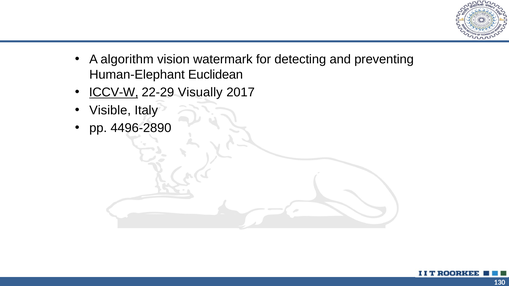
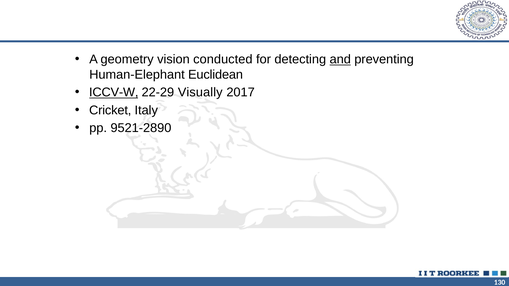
algorithm: algorithm -> geometry
watermark: watermark -> conducted
and underline: none -> present
Visible: Visible -> Cricket
4496-2890: 4496-2890 -> 9521-2890
